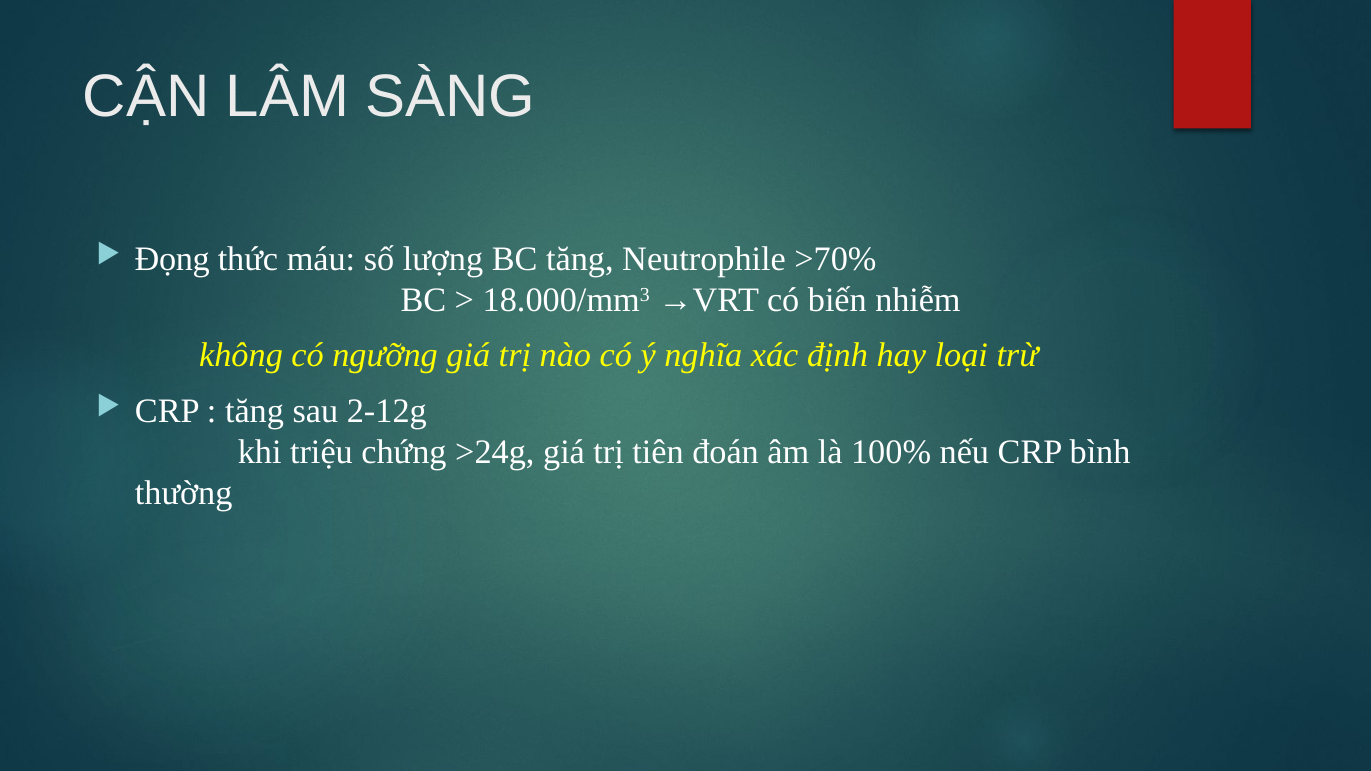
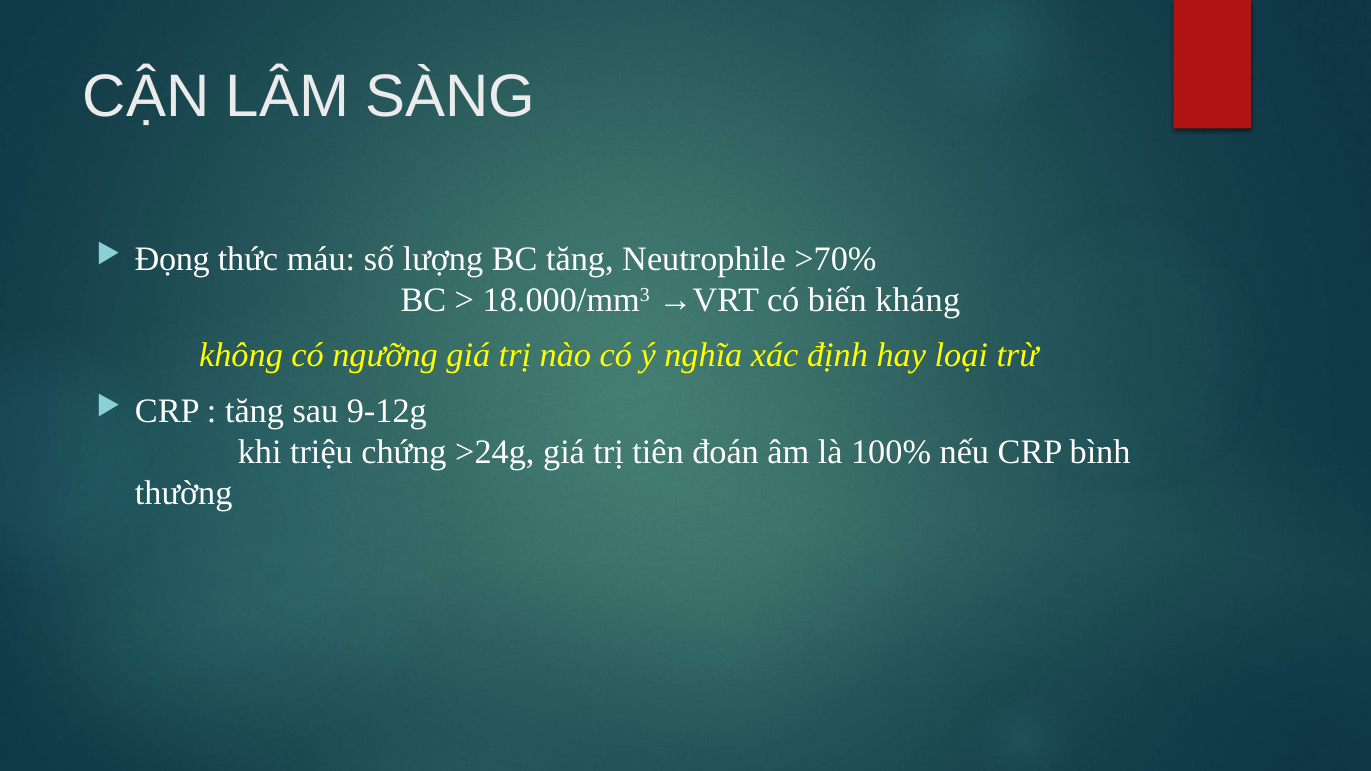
nhiễm: nhiễm -> kháng
2-12g: 2-12g -> 9-12g
